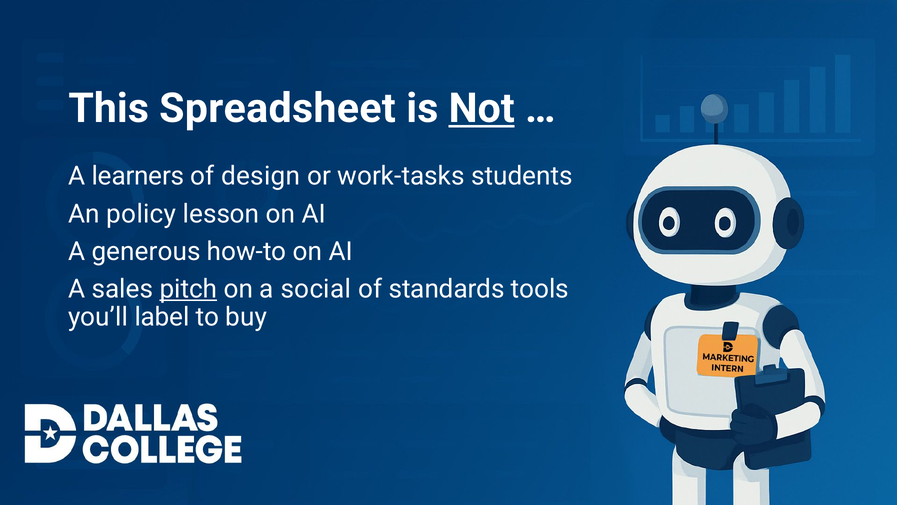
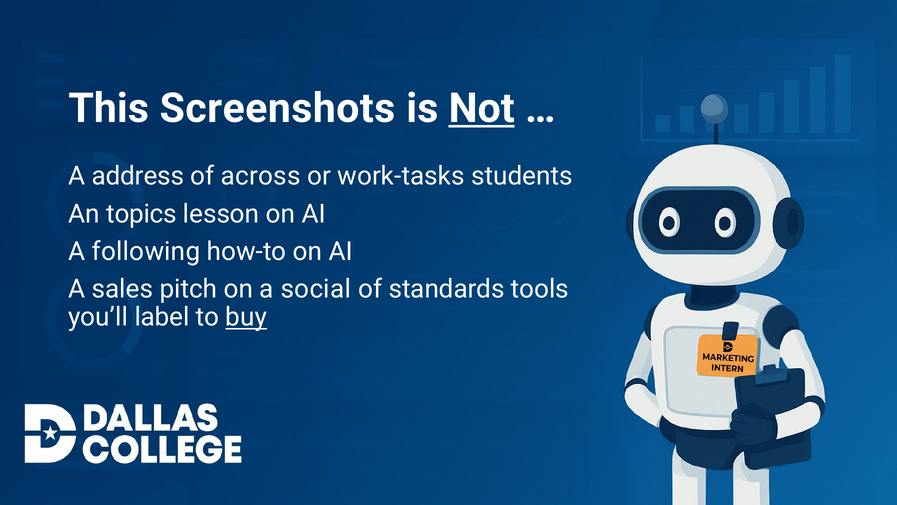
Spreadsheet: Spreadsheet -> Screenshots
learners: learners -> address
design: design -> across
policy: policy -> topics
generous: generous -> following
pitch underline: present -> none
buy underline: none -> present
